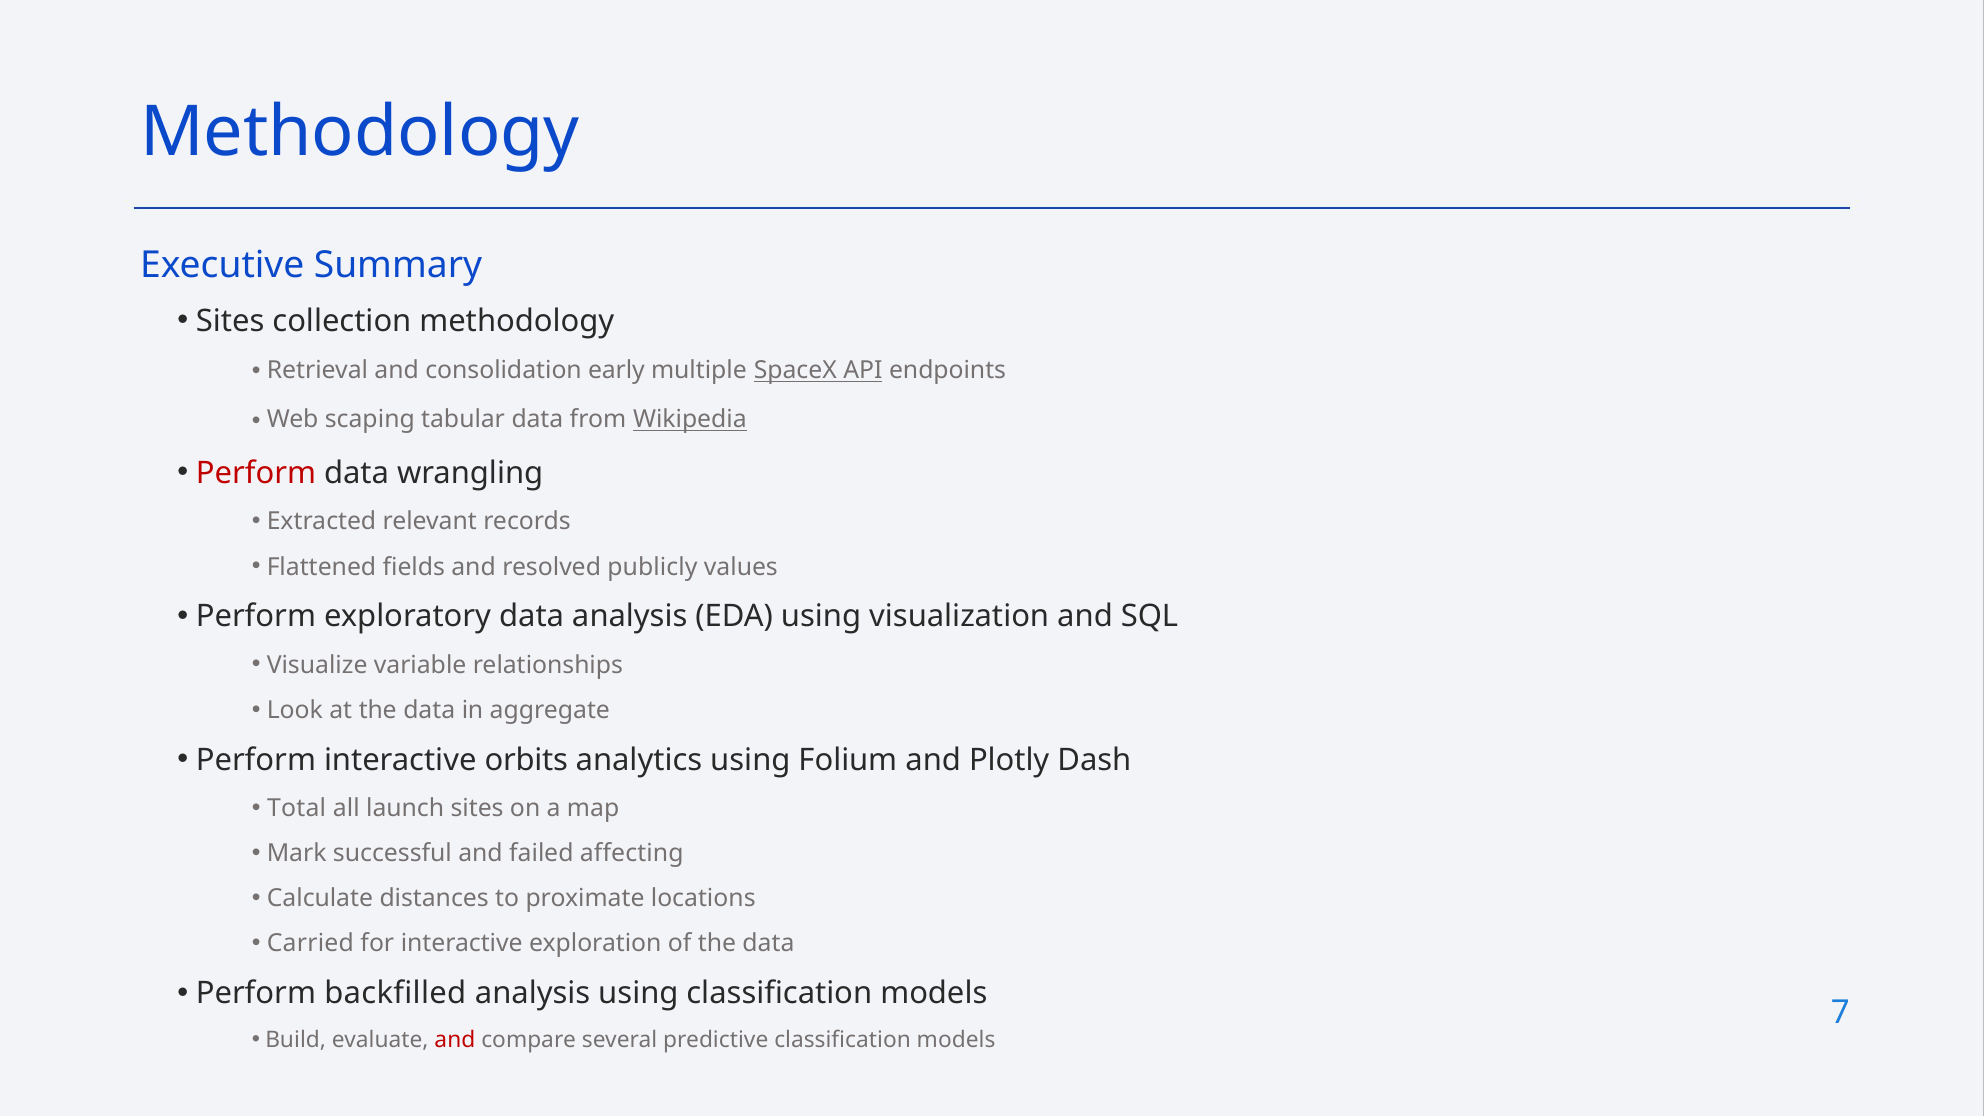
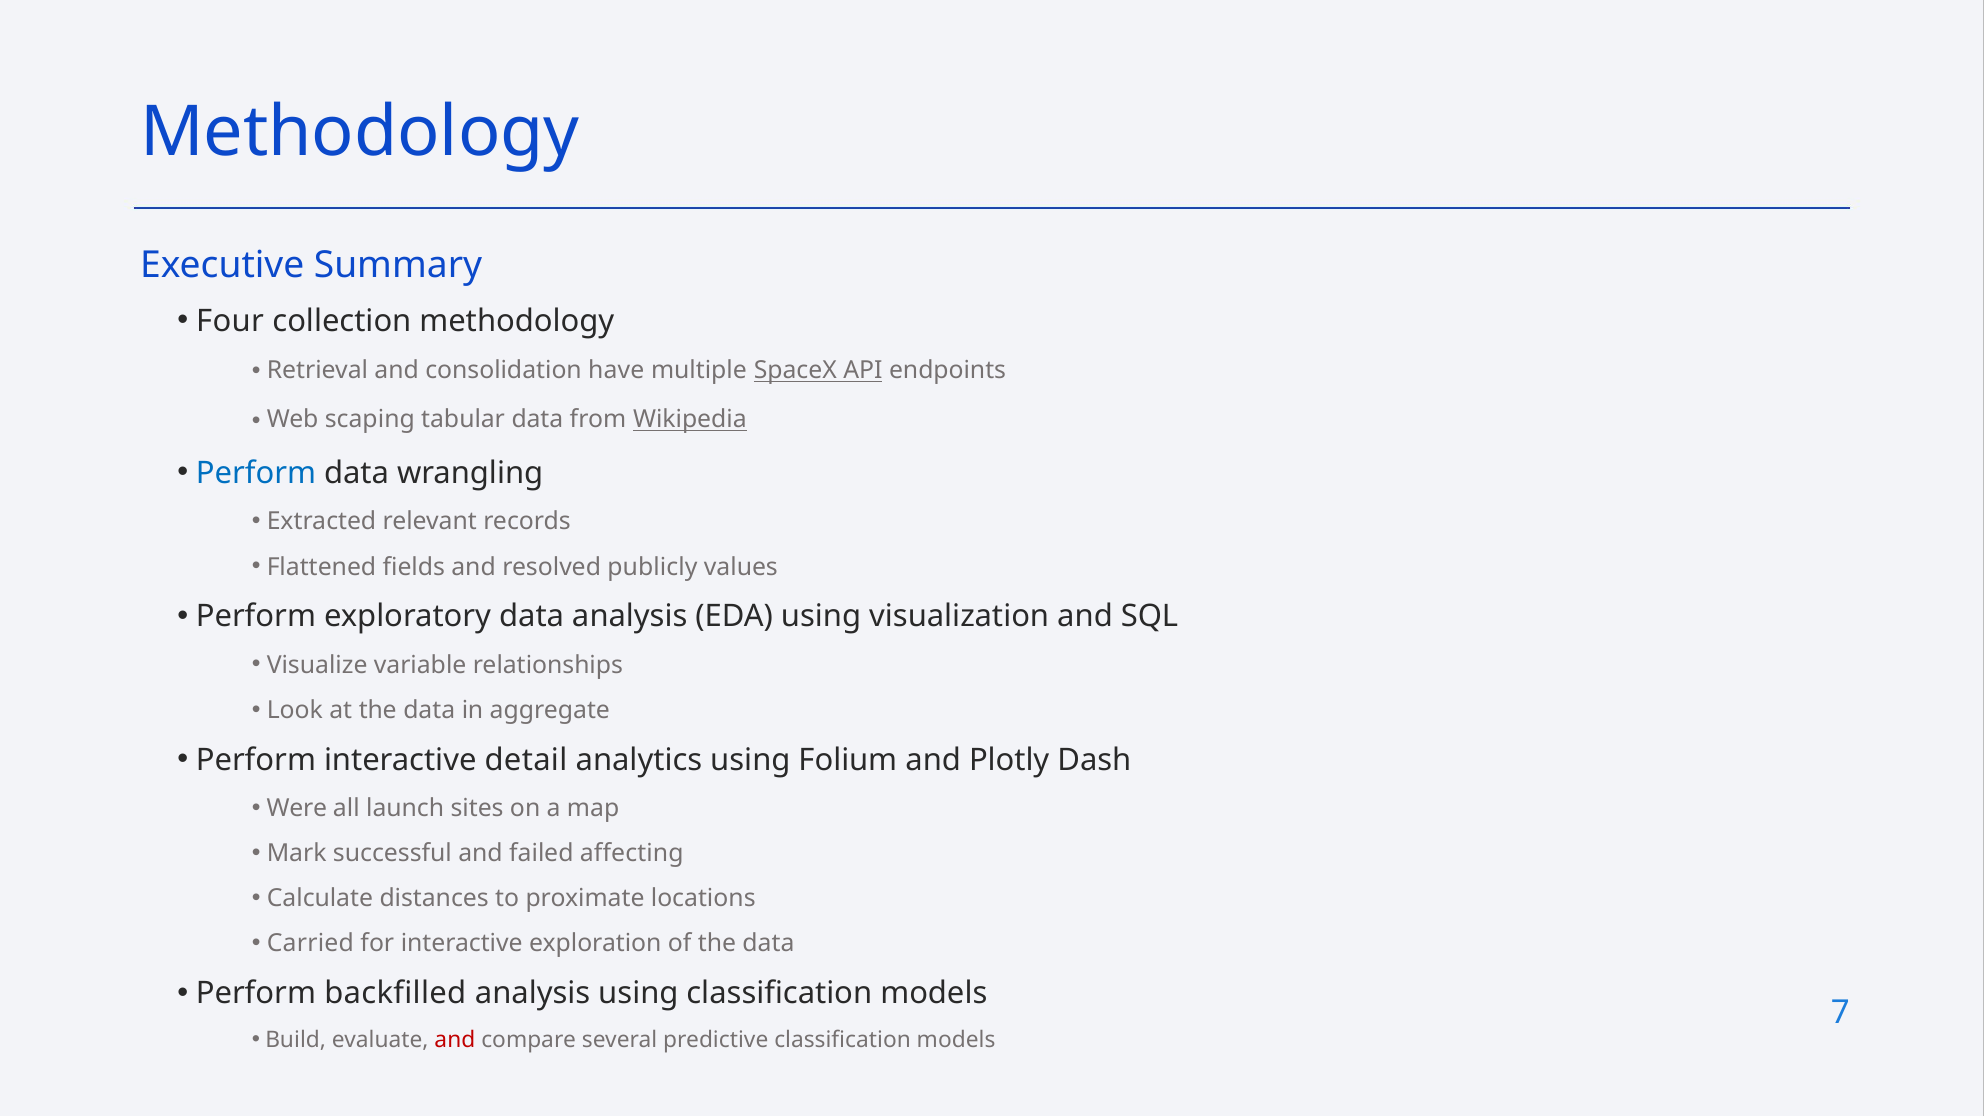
Sites at (230, 321): Sites -> Four
early: early -> have
Perform at (256, 473) colour: red -> blue
orbits: orbits -> detail
Total: Total -> Were
